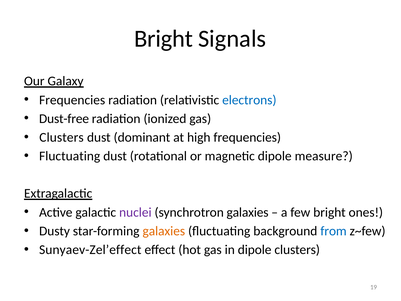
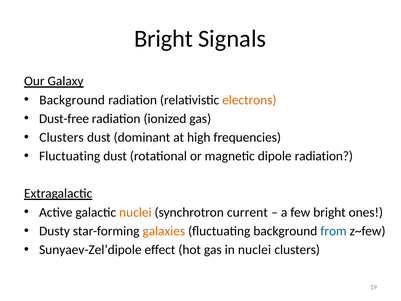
Frequencies at (72, 100): Frequencies -> Background
electrons colour: blue -> orange
dipole measure: measure -> radiation
nuclei at (135, 212) colour: purple -> orange
synchrotron galaxies: galaxies -> current
Sunyaev-Zel’effect: Sunyaev-Zel’effect -> Sunyaev-Zel’dipole
in dipole: dipole -> nuclei
